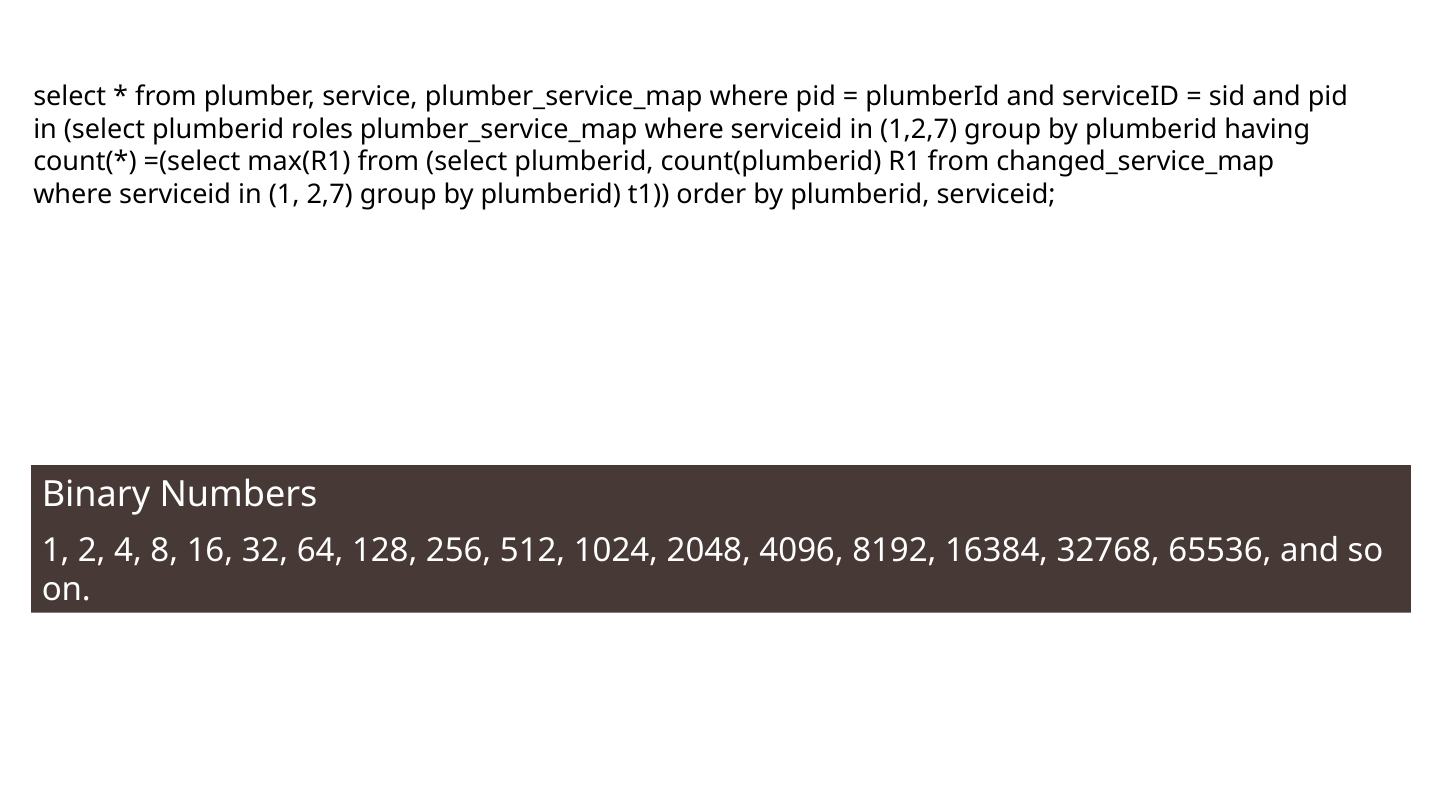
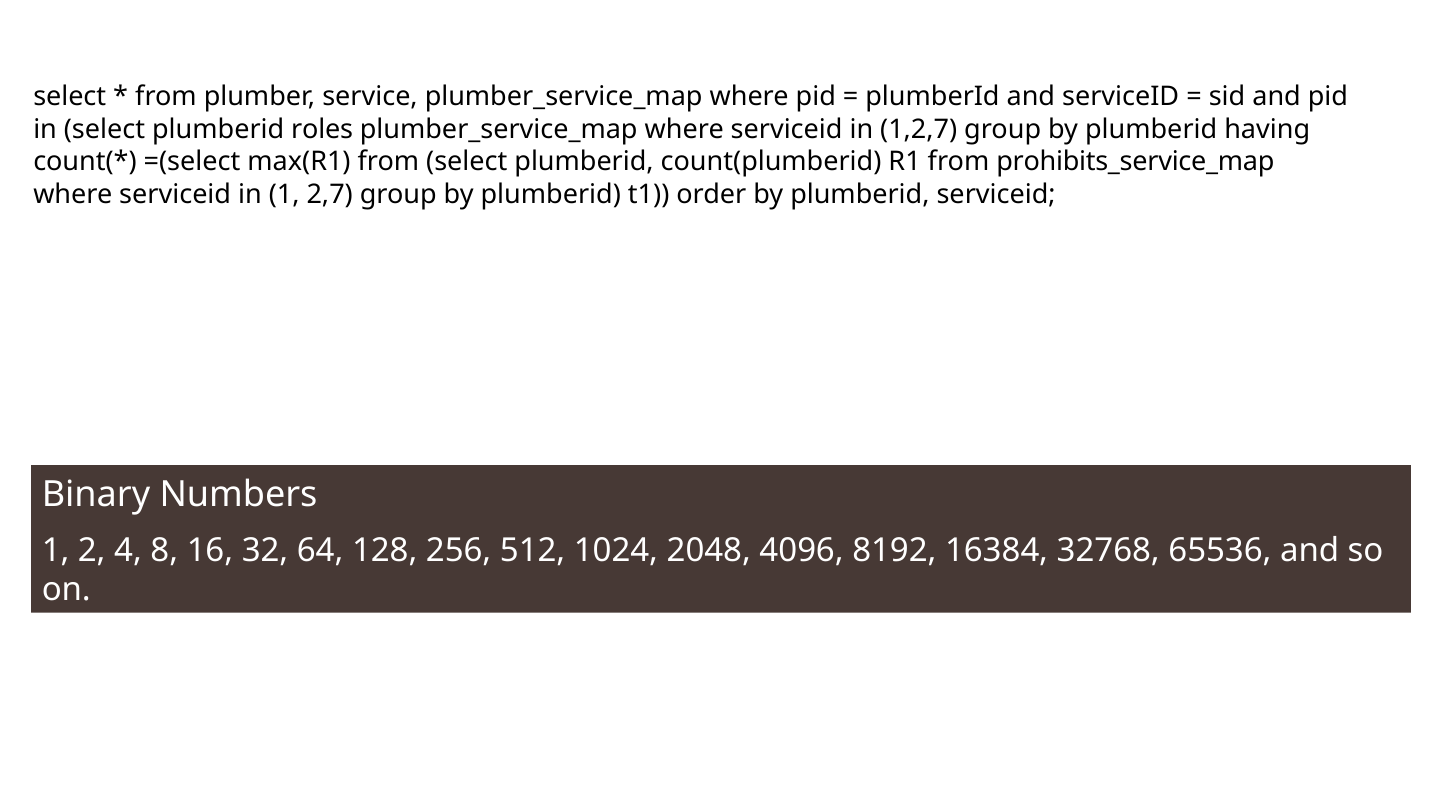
changed_service_map: changed_service_map -> prohibits_service_map
